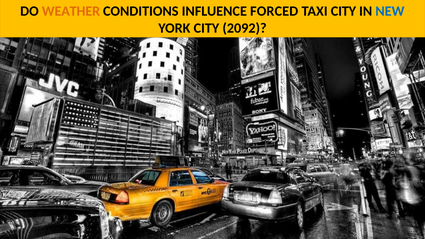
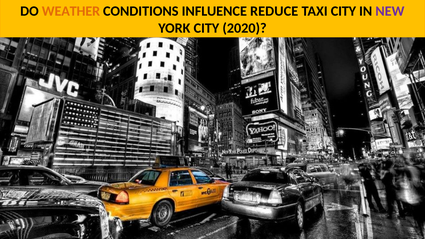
FORCED: FORCED -> REDUCE
NEW colour: blue -> purple
2092: 2092 -> 2020
